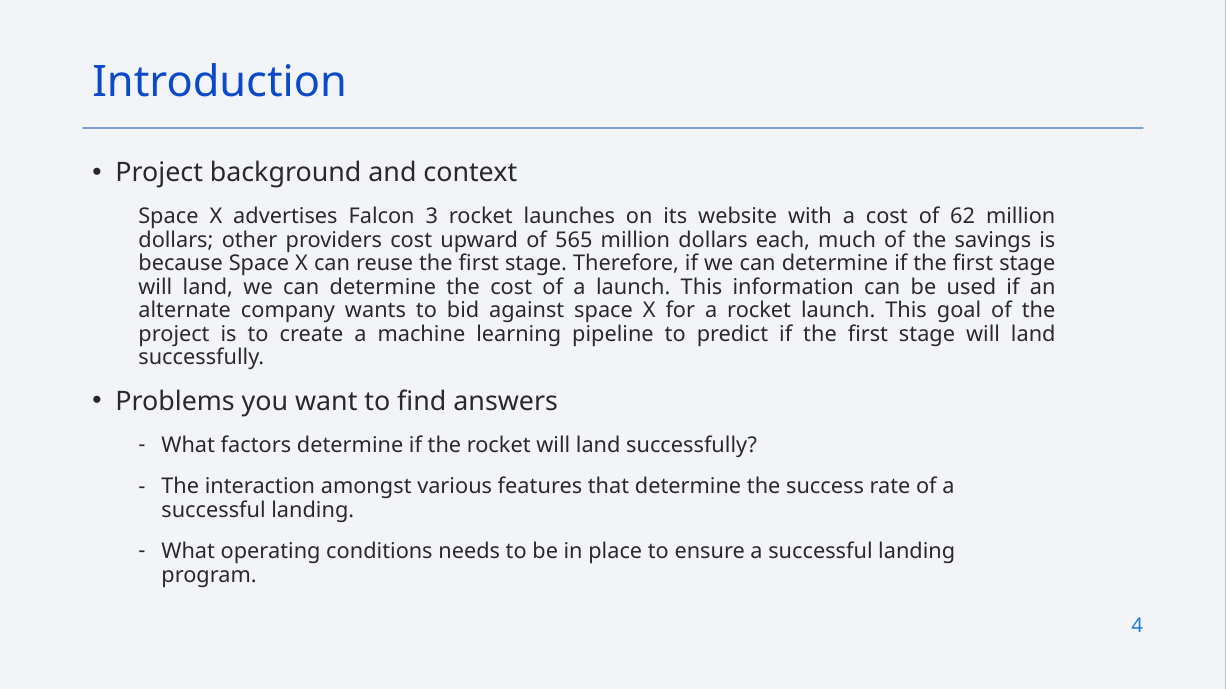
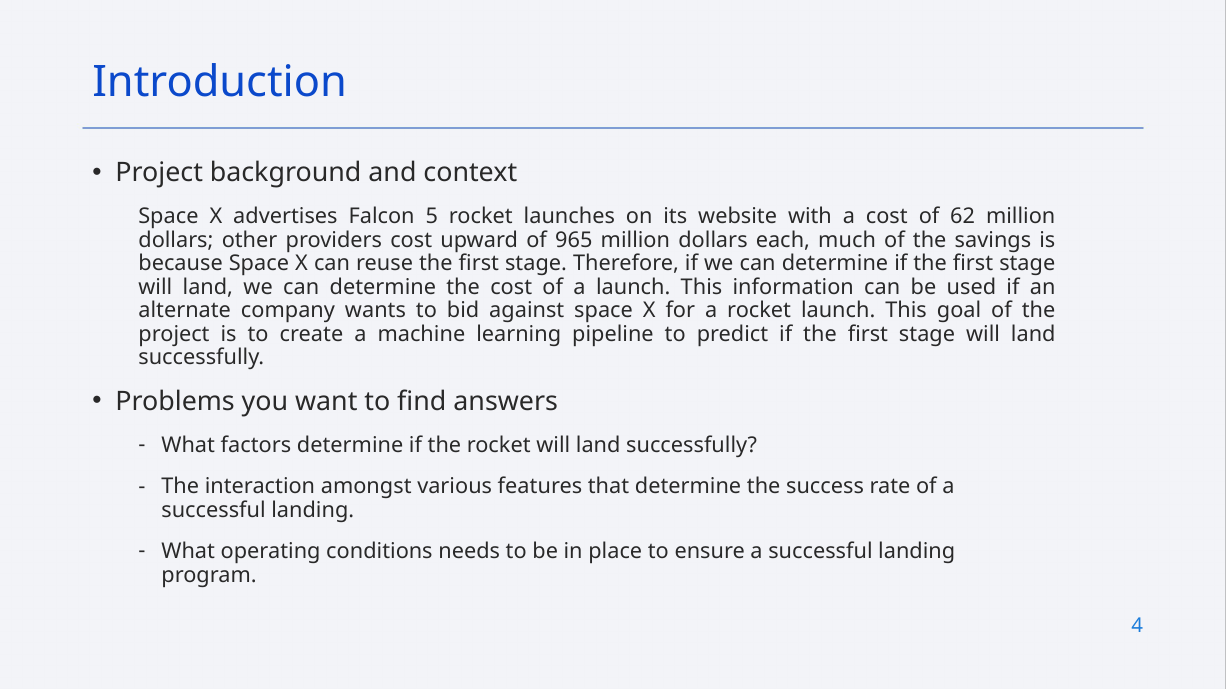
3: 3 -> 5
565: 565 -> 965
